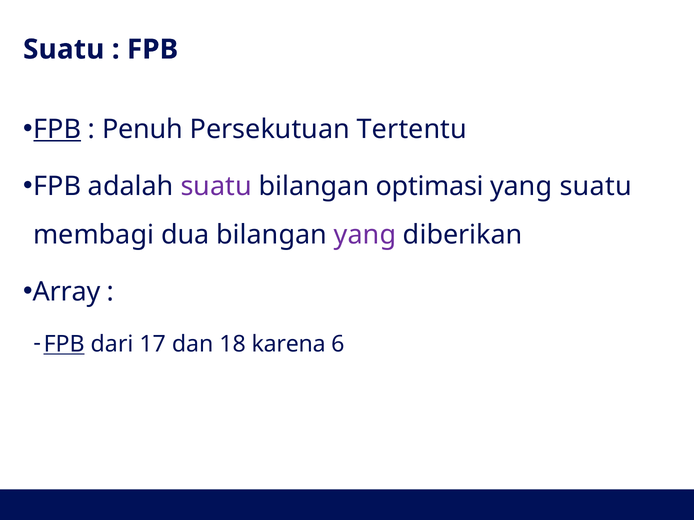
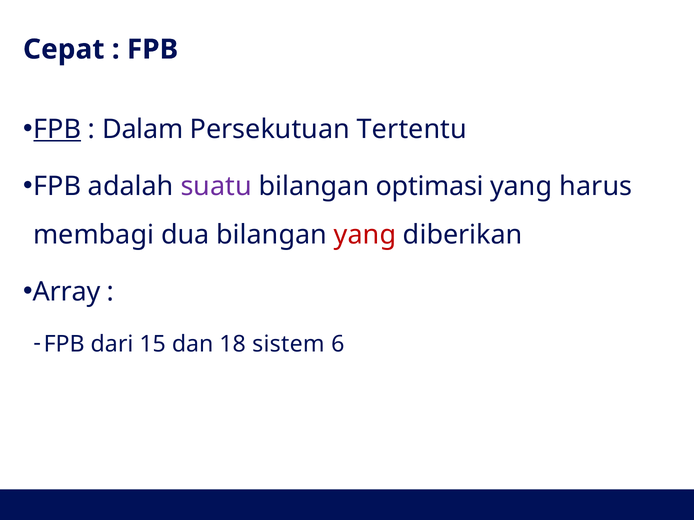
Suatu at (64, 49): Suatu -> Cepat
Penuh: Penuh -> Dalam
yang suatu: suatu -> harus
yang at (365, 235) colour: purple -> red
FPB at (64, 344) underline: present -> none
17: 17 -> 15
karena: karena -> sistem
